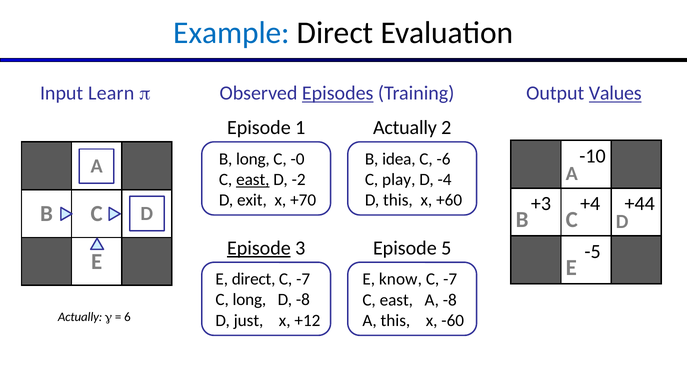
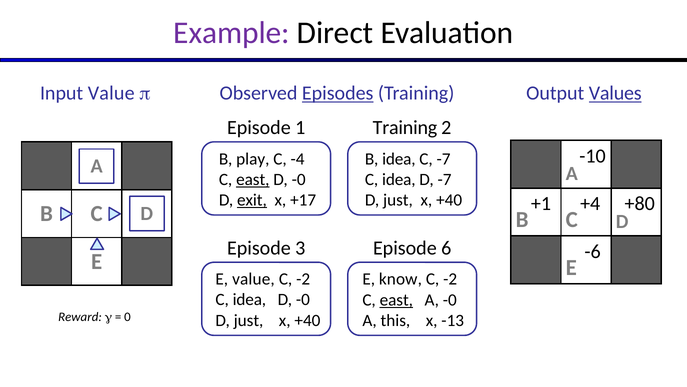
Example colour: blue -> purple
Input Learn: Learn -> Value
1 Actually: Actually -> Training
B long: long -> play
-0: -0 -> -4
C -6: -6 -> -7
-2 at (299, 179): -2 -> -0
play at (399, 179): play -> idea
D -4: -4 -> -7
exit underline: none -> present
+70: +70 -> +17
this at (398, 200): this -> just
+60 at (449, 200): +60 -> +40
+3: +3 -> +1
+44: +44 -> +80
Episode at (259, 248) underline: present -> none
5: 5 -> 6
-5: -5 -> -6
E direct: direct -> value
-7 at (303, 279): -7 -> -2
-7 at (450, 279): -7 -> -2
long at (249, 299): long -> idea
-8 at (303, 299): -8 -> -0
east at (396, 299) underline: none -> present
A -8: -8 -> -0
Actually at (80, 317): Actually -> Reward
6: 6 -> 0
+12 at (307, 320): +12 -> +40
-60: -60 -> -13
